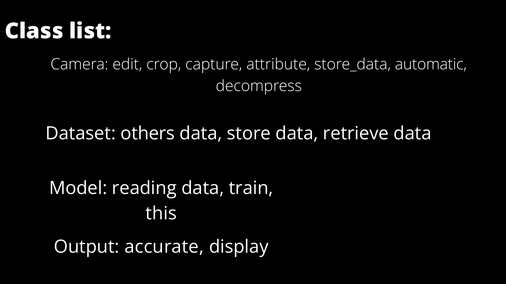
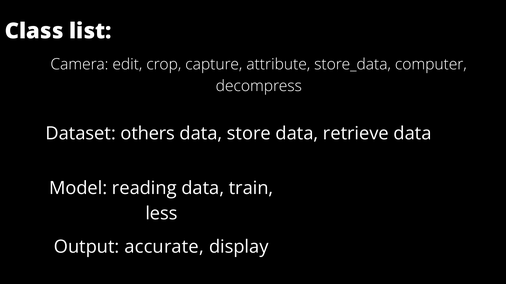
automatic: automatic -> computer
this: this -> less
